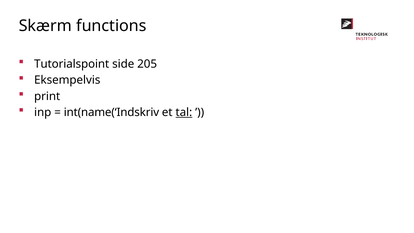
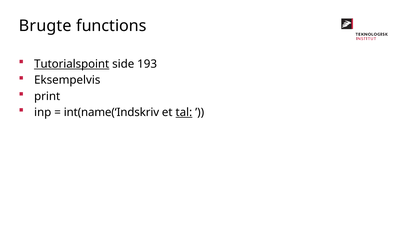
Skærm: Skærm -> Brugte
Tutorialspoint underline: none -> present
205: 205 -> 193
